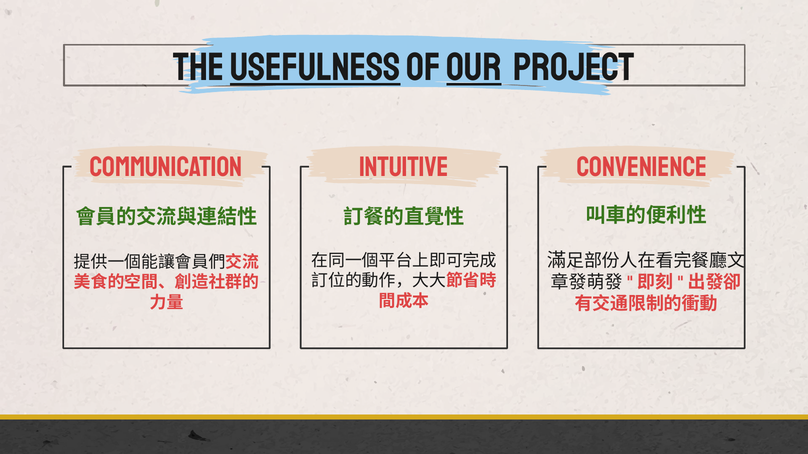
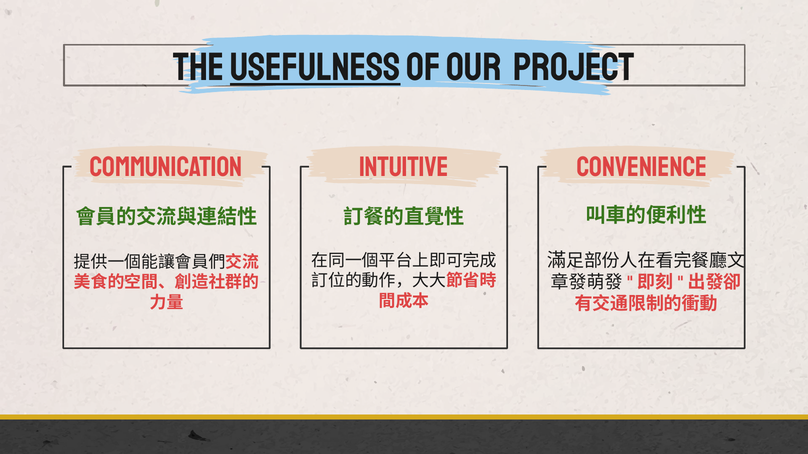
OUR underline: present -> none
